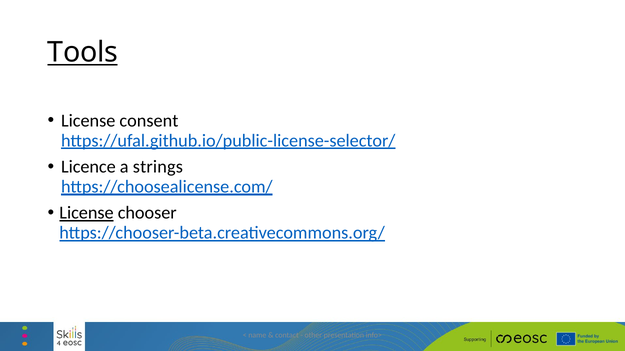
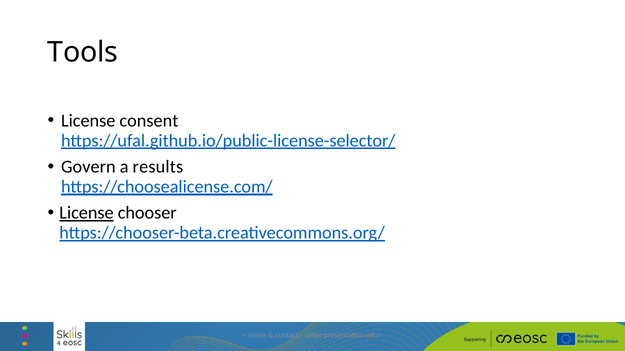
Tools underline: present -> none
Licence: Licence -> Govern
strings: strings -> results
